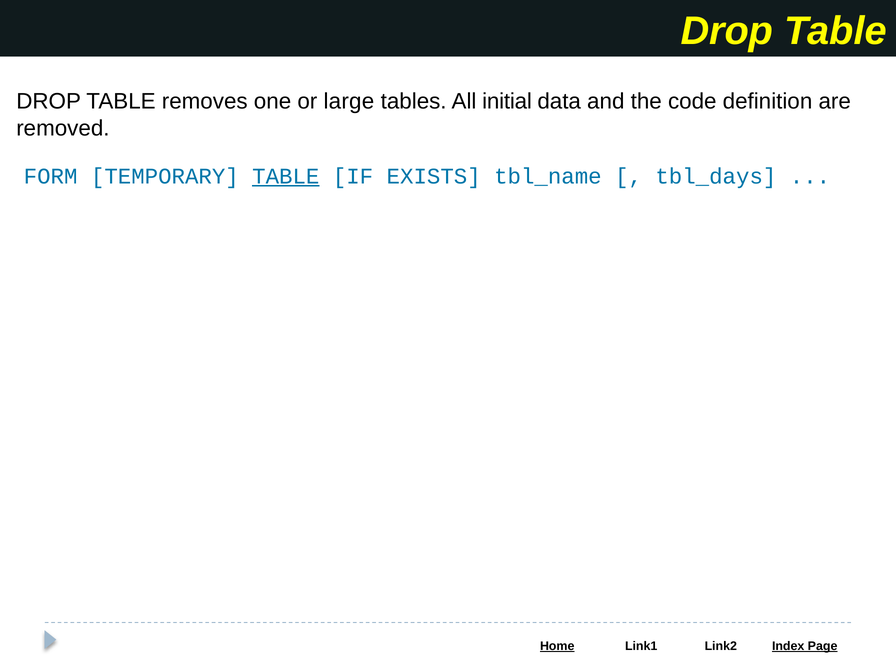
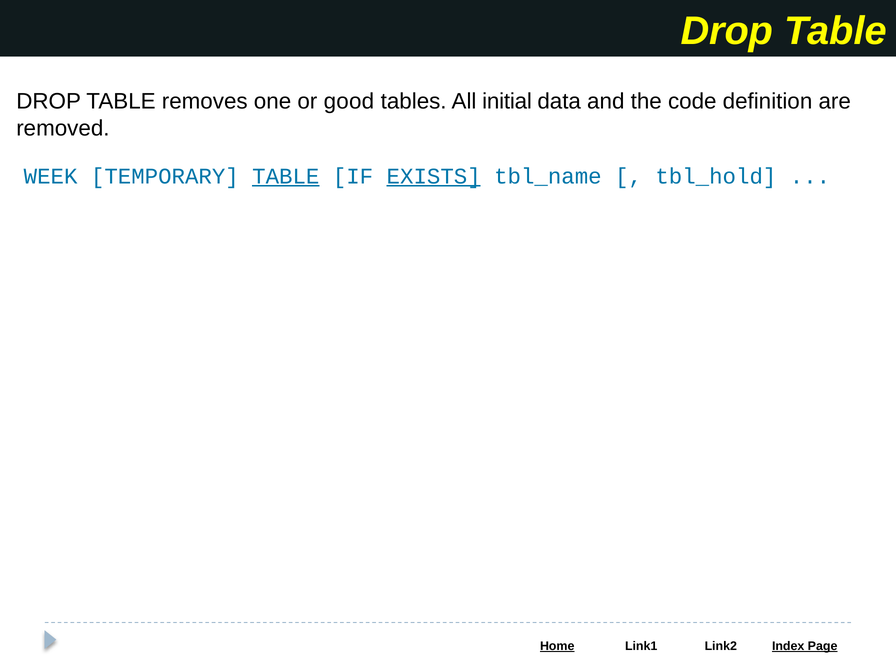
large: large -> good
FORM: FORM -> WEEK
EXISTS underline: none -> present
tbl_days: tbl_days -> tbl_hold
